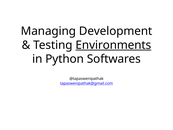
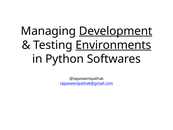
Development underline: none -> present
